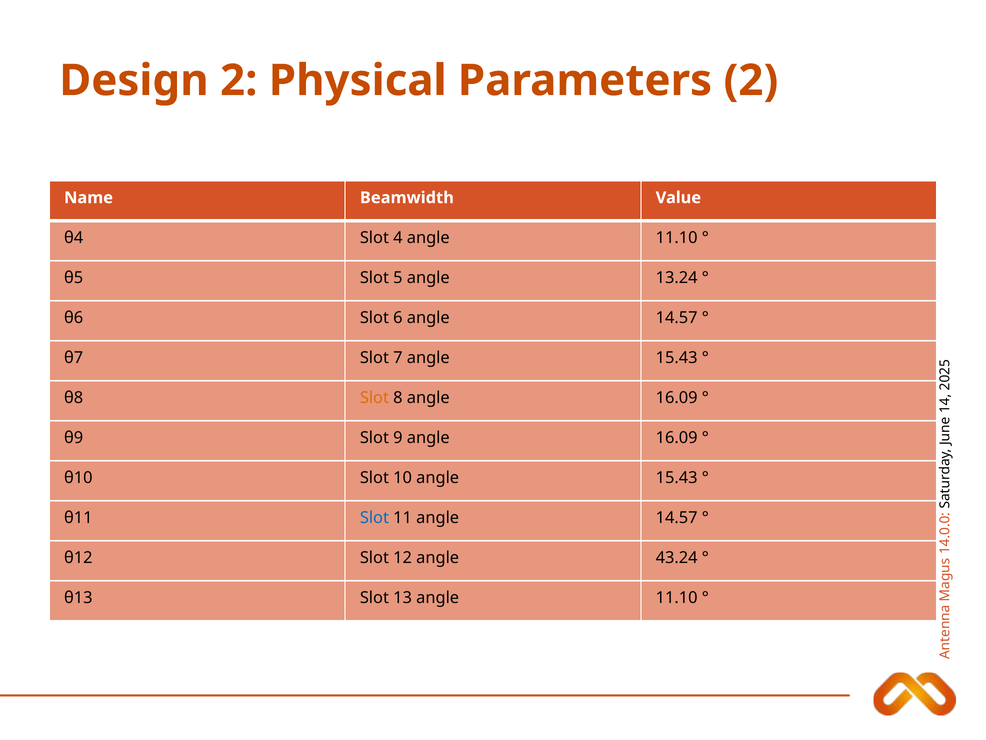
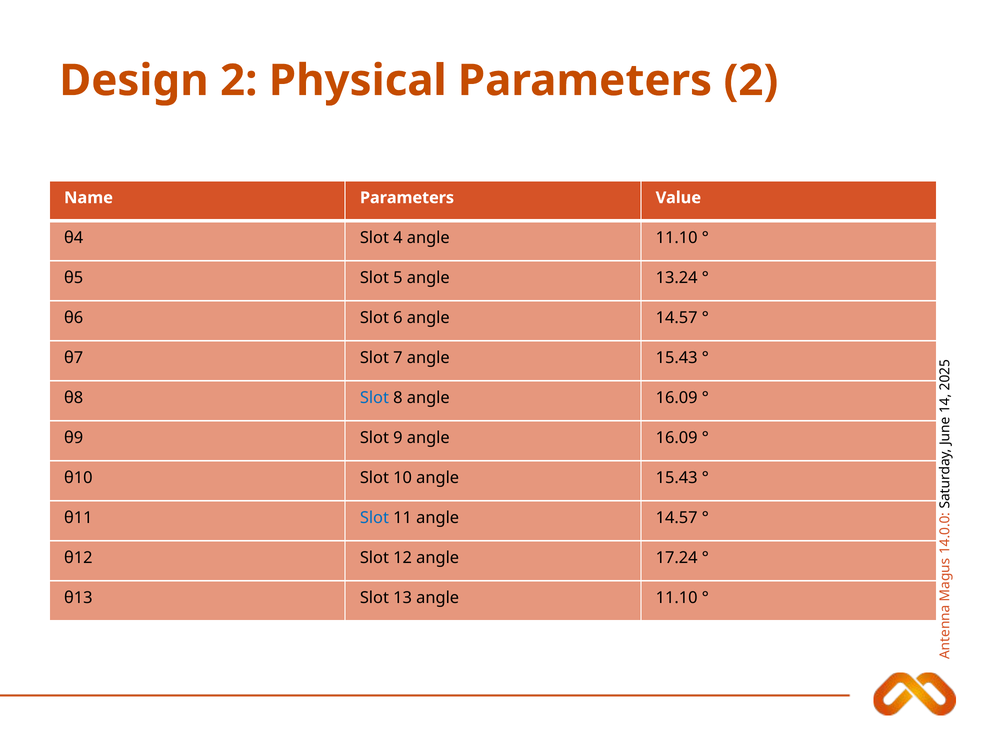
Name Beamwidth: Beamwidth -> Parameters
Slot at (374, 398) colour: orange -> blue
43.24: 43.24 -> 17.24
